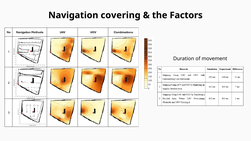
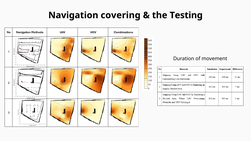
Factors: Factors -> Testing
